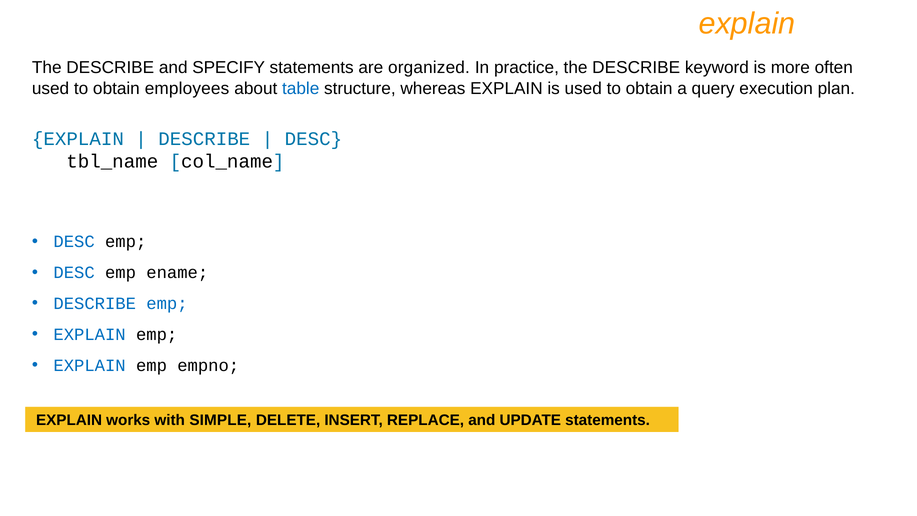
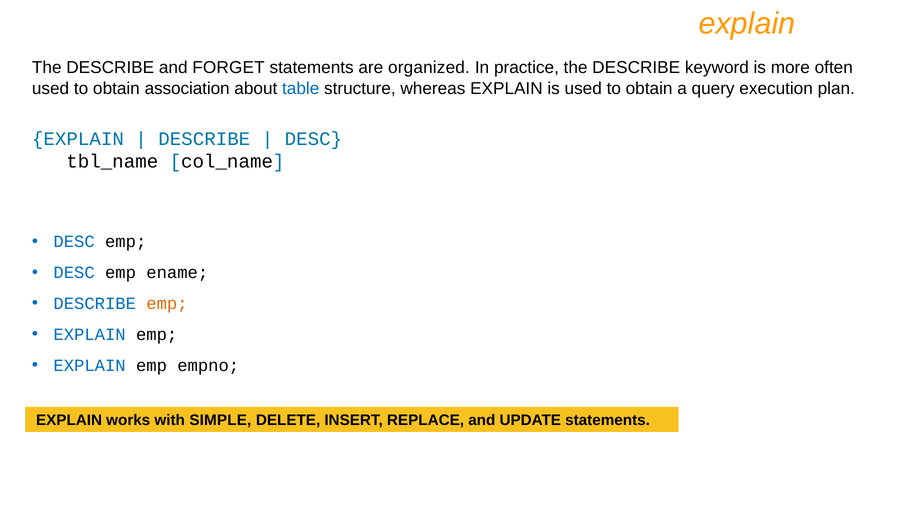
SPECIFY: SPECIFY -> FORGET
employees: employees -> association
emp at (167, 304) colour: blue -> orange
